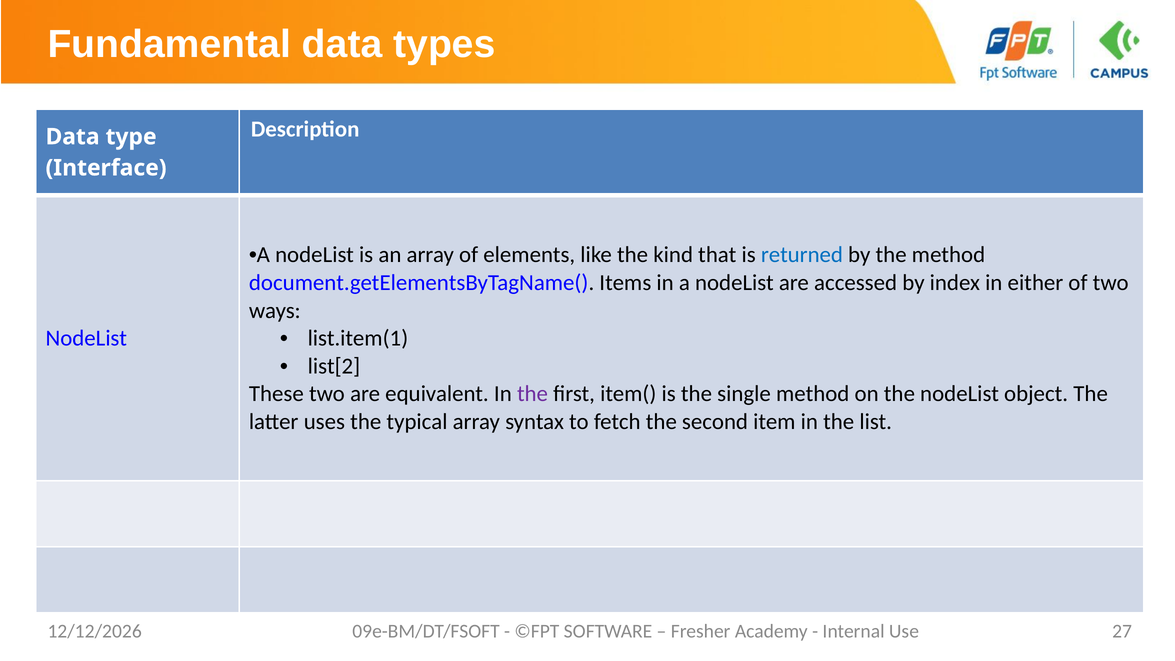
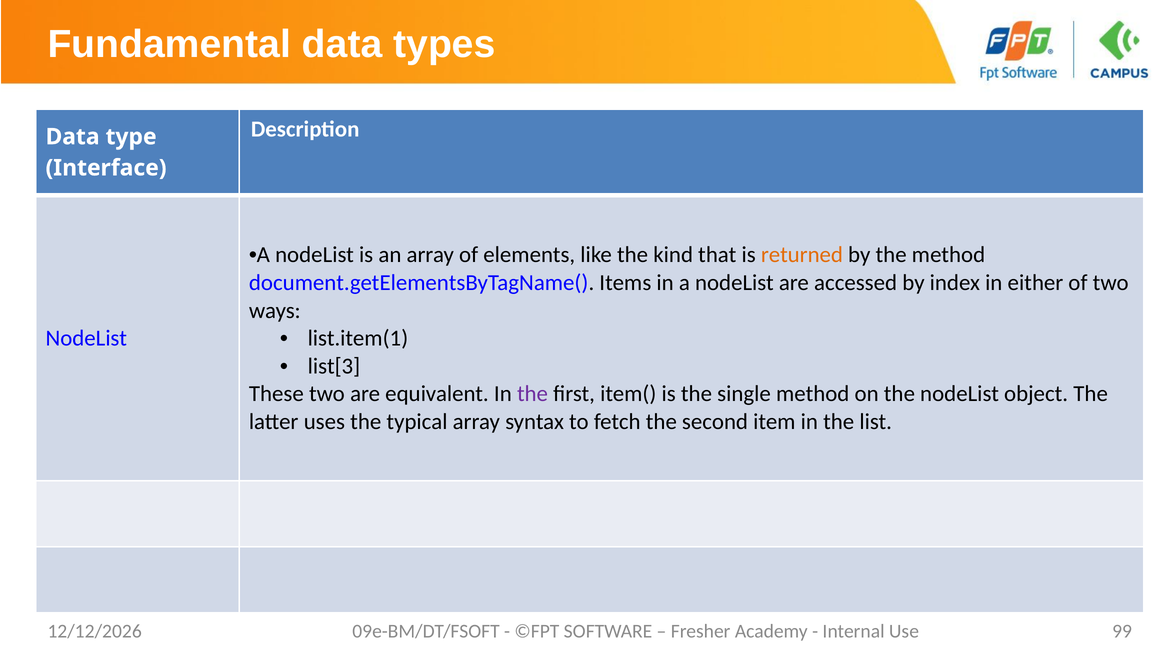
returned colour: blue -> orange
list[2: list[2 -> list[3
27: 27 -> 99
